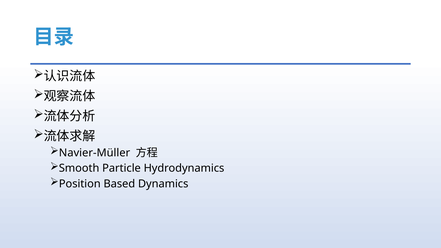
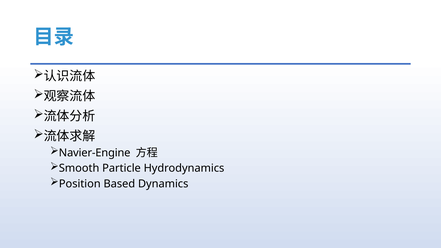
Navier-Müller: Navier-Müller -> Navier-Engine
